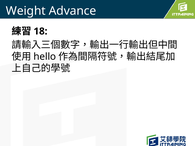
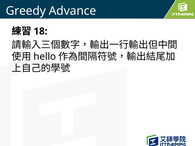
Weight: Weight -> Greedy
